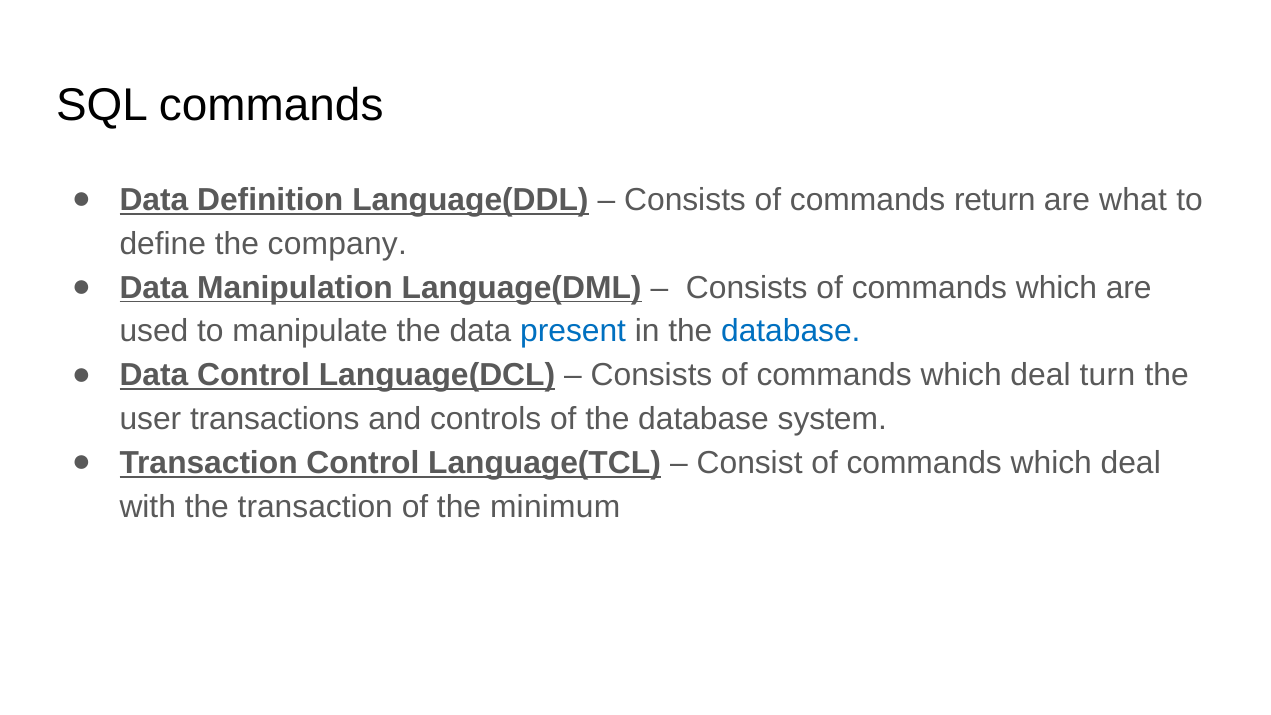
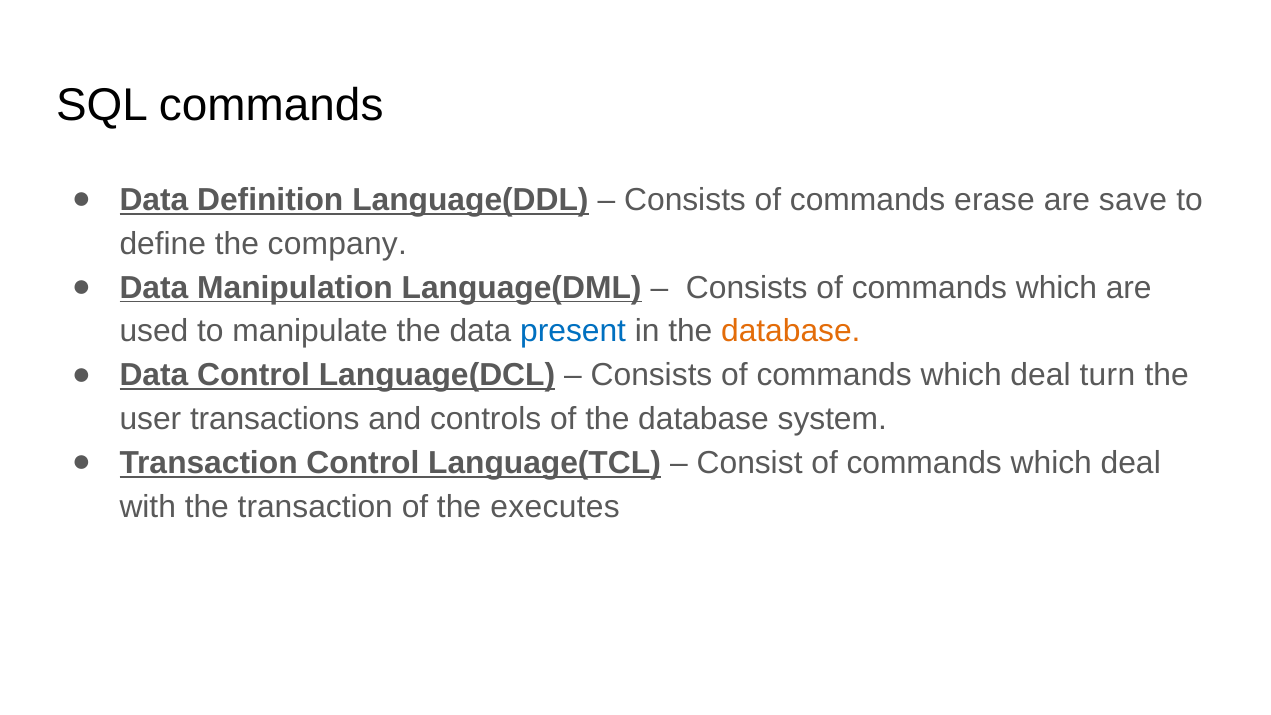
return: return -> erase
what: what -> save
database at (791, 331) colour: blue -> orange
minimum: minimum -> executes
